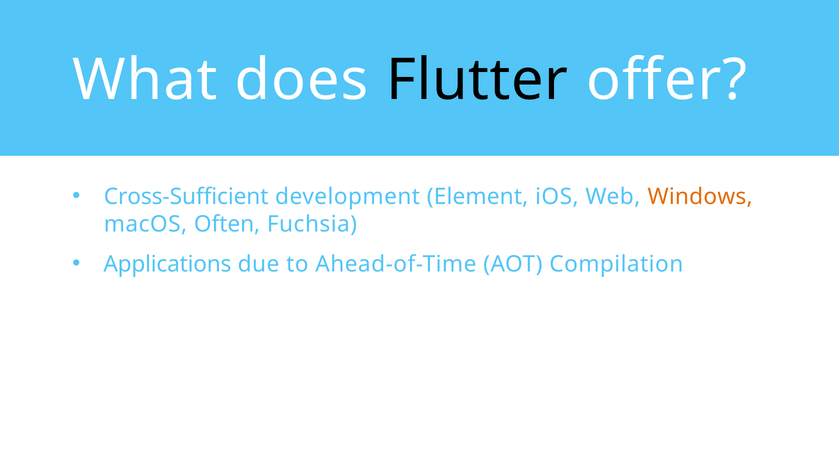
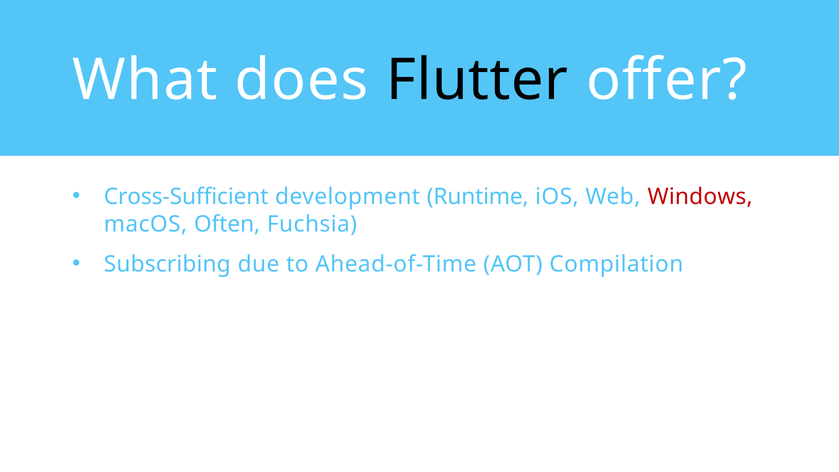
Element: Element -> Runtime
Windows colour: orange -> red
Applications: Applications -> Subscribing
